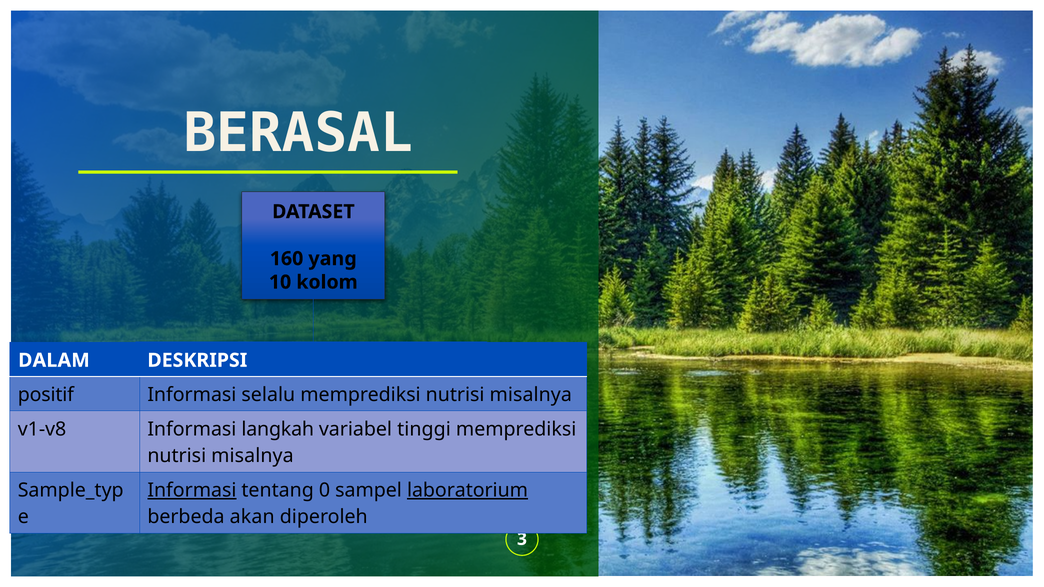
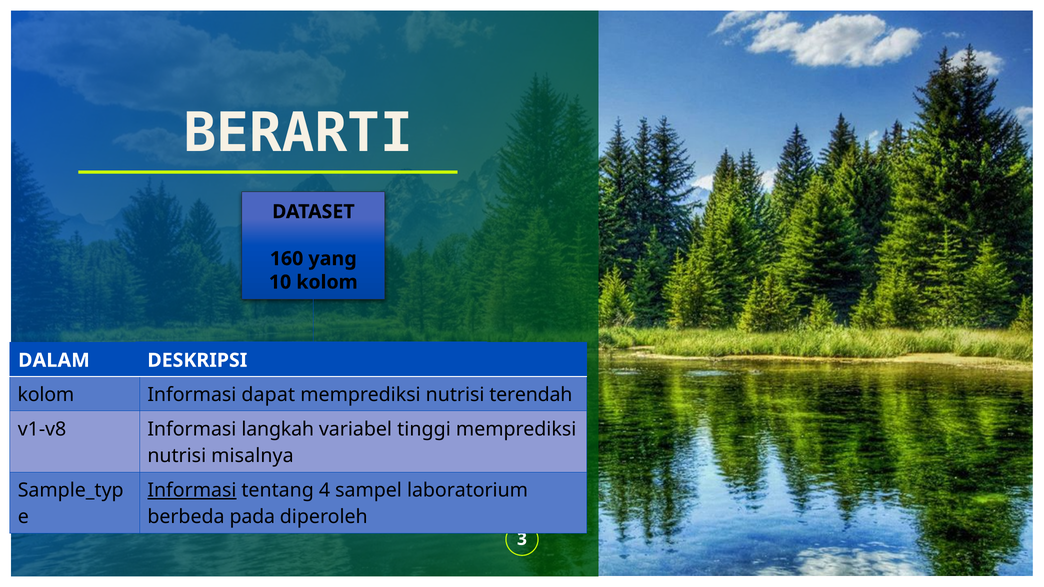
BERASAL: BERASAL -> BERARTI
positif at (46, 395): positif -> kolom
selalu: selalu -> dapat
misalnya at (531, 395): misalnya -> terendah
0: 0 -> 4
laboratorium underline: present -> none
akan: akan -> pada
